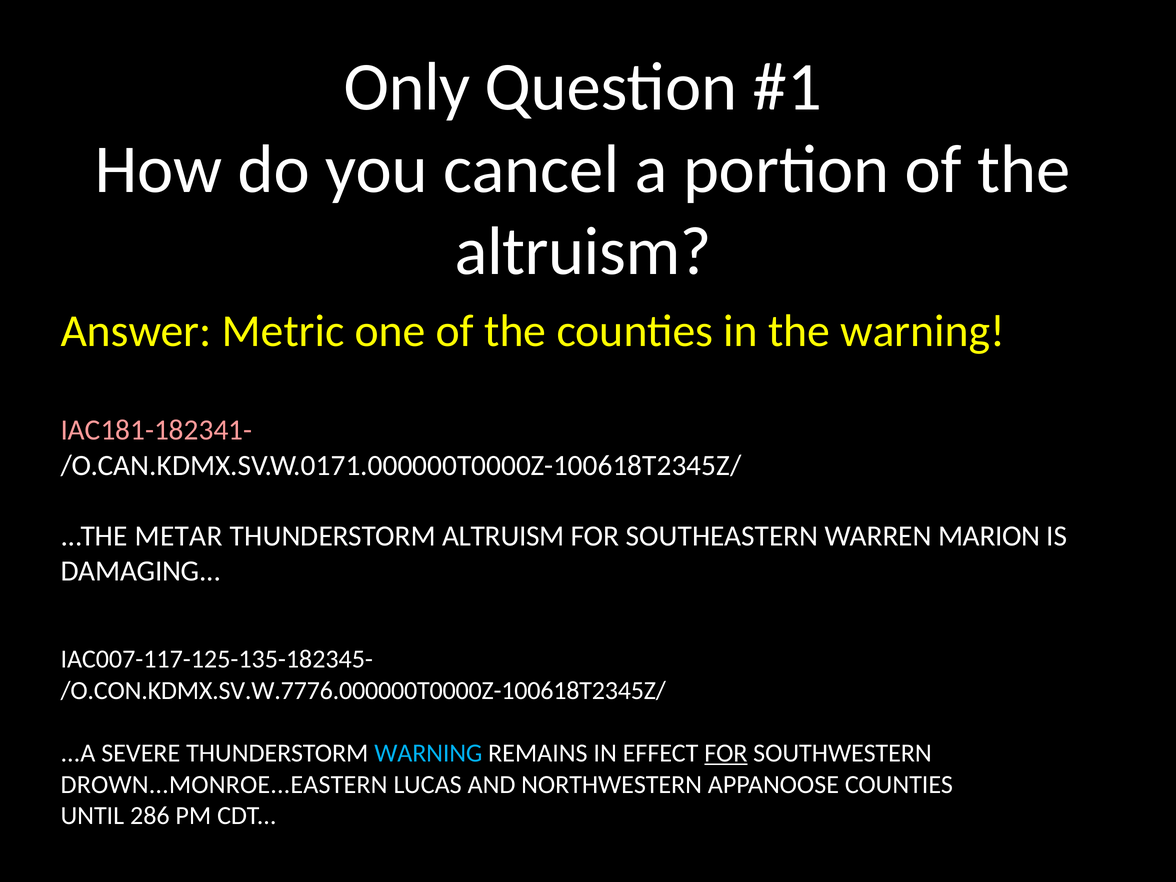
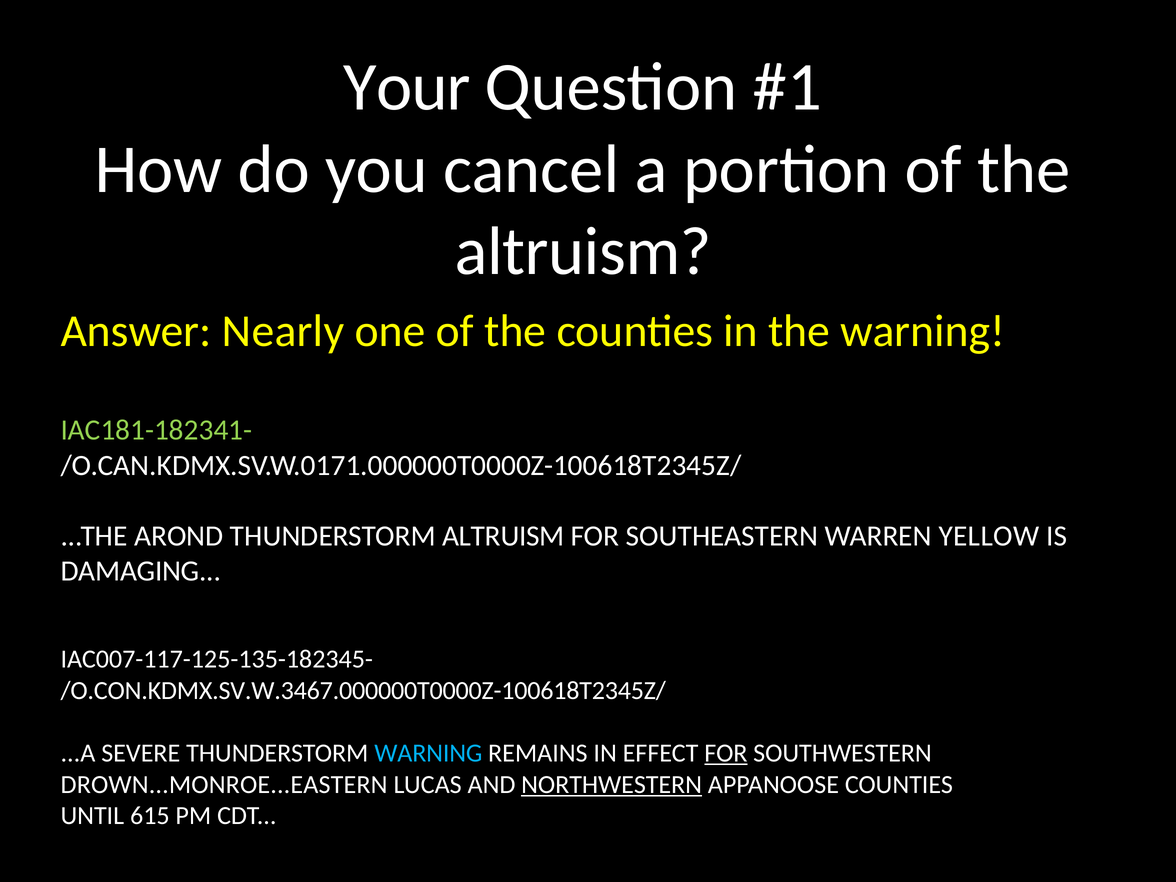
Only: Only -> Your
Metric: Metric -> Nearly
IAC181-182341- colour: pink -> light green
METAR: METAR -> AROND
MARION: MARION -> YELLOW
/O.CON.KDMX.SV.W.7776.000000T0000Z-100618T2345Z/: /O.CON.KDMX.SV.W.7776.000000T0000Z-100618T2345Z/ -> /O.CON.KDMX.SV.W.3467.000000T0000Z-100618T2345Z/
NORTHWESTERN underline: none -> present
286: 286 -> 615
